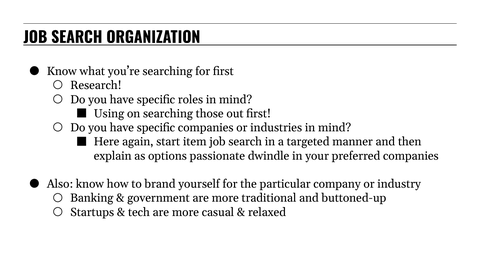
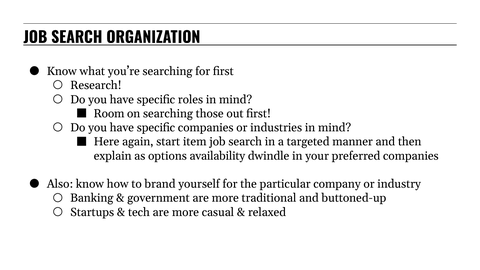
Using: Using -> Room
passionate: passionate -> availability
